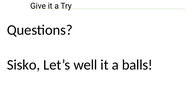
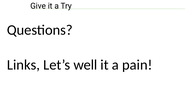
Sisko: Sisko -> Links
balls: balls -> pain
